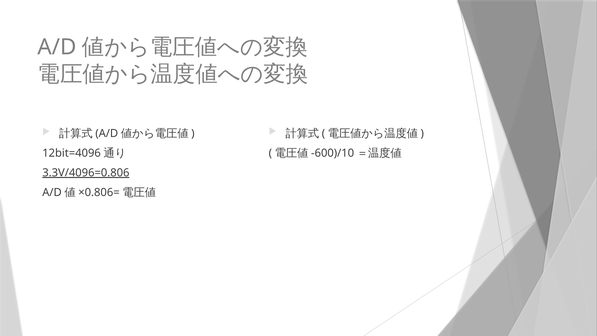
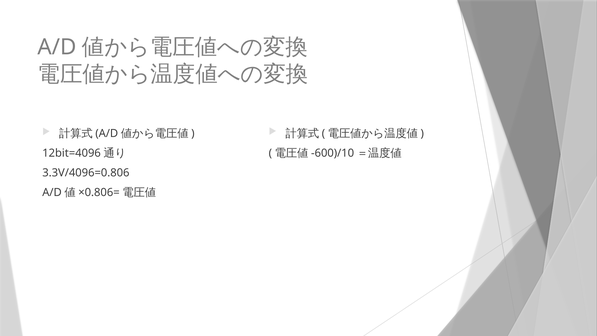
3.3V/4096=0.806 underline: present -> none
